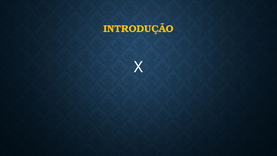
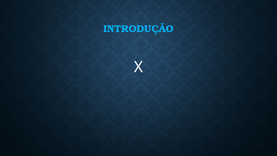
INTRODUÇÃO colour: yellow -> light blue
